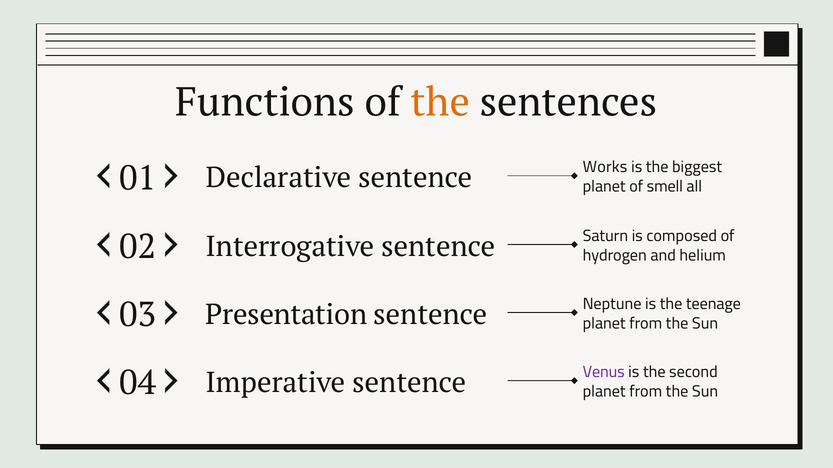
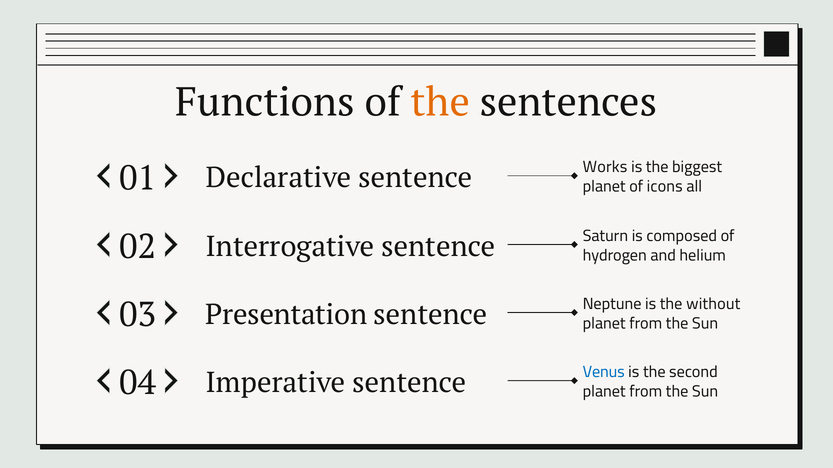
smell: smell -> icons
teenage: teenage -> without
Venus colour: purple -> blue
